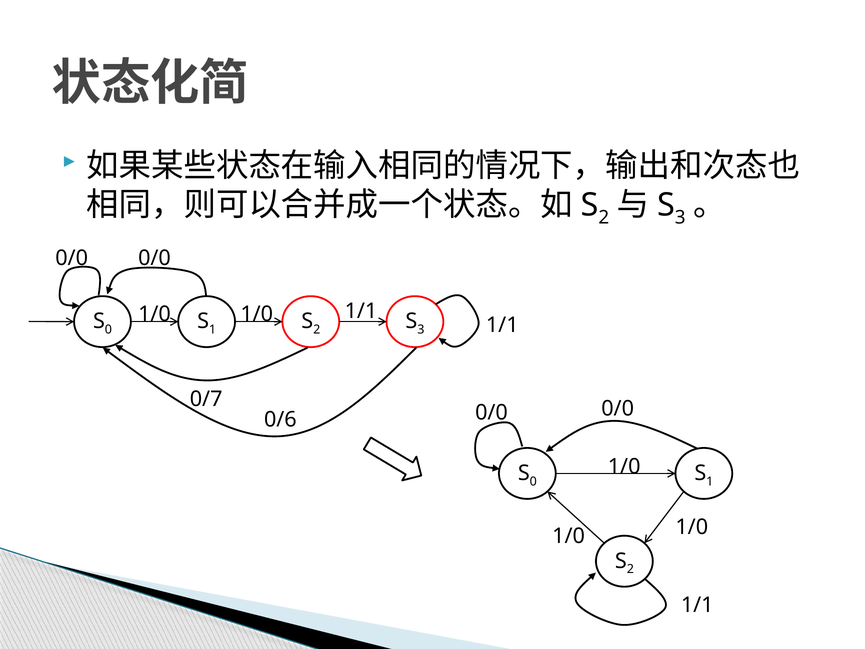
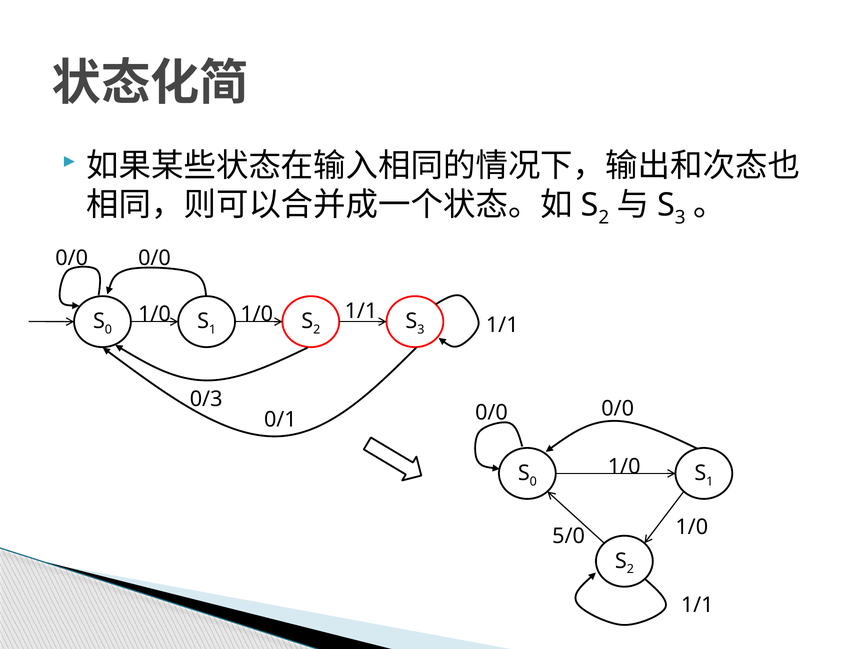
0/7: 0/7 -> 0/3
0/6: 0/6 -> 0/1
1/0 at (569, 536): 1/0 -> 5/0
